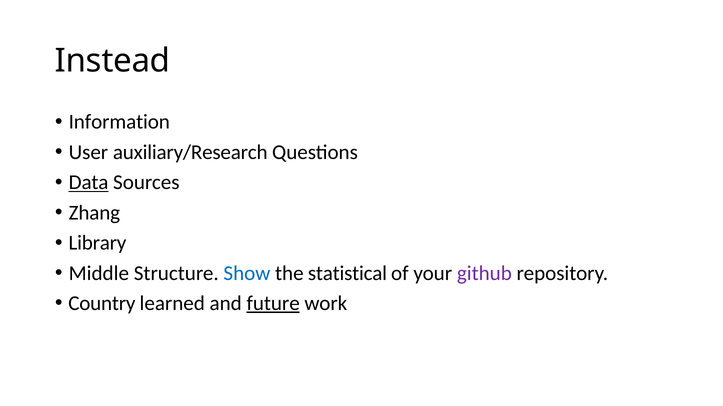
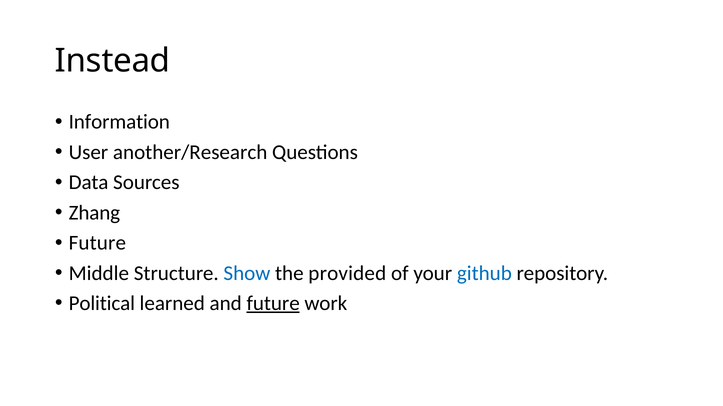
auxiliary/Research: auxiliary/Research -> another/Research
Data underline: present -> none
Library at (97, 243): Library -> Future
statistical: statistical -> provided
github colour: purple -> blue
Country: Country -> Political
